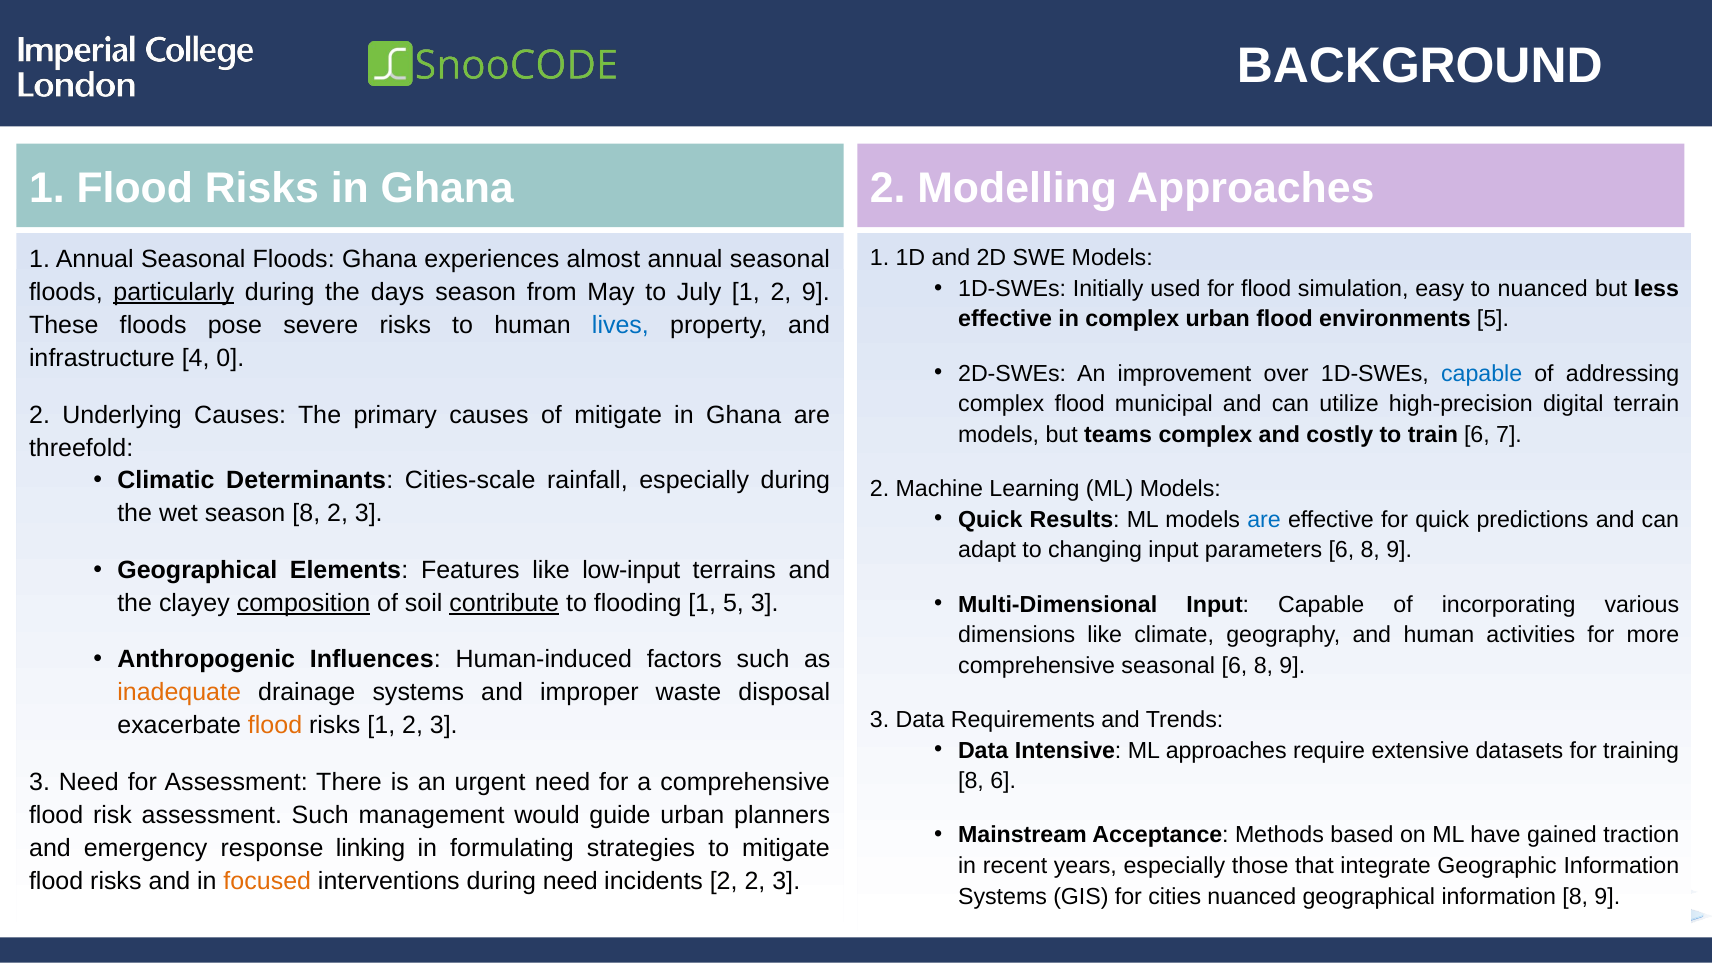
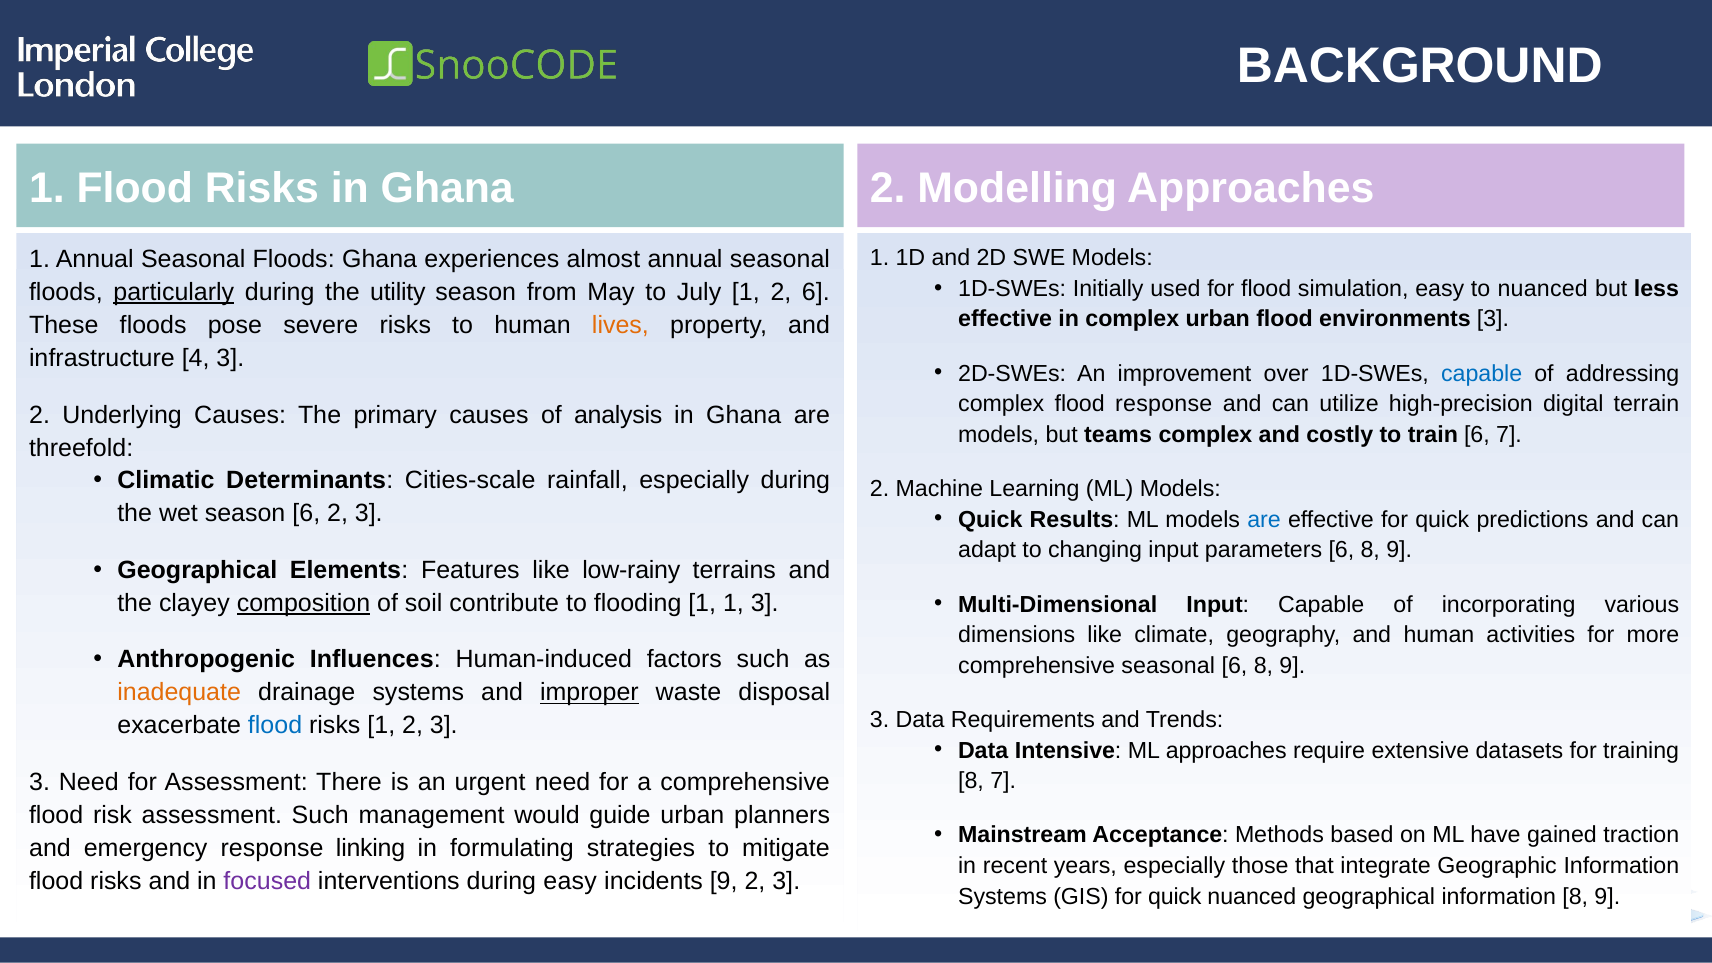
days: days -> utility
2 9: 9 -> 6
environments 5: 5 -> 3
lives colour: blue -> orange
4 0: 0 -> 3
flood municipal: municipal -> response
of mitigate: mitigate -> analysis
season 8: 8 -> 6
low-input: low-input -> low-rainy
contribute underline: present -> none
1 5: 5 -> 1
improper underline: none -> present
flood at (275, 726) colour: orange -> blue
8 6: 6 -> 7
focused colour: orange -> purple
during need: need -> easy
incidents 2: 2 -> 9
GIS for cities: cities -> quick
